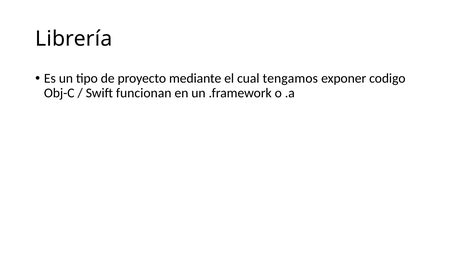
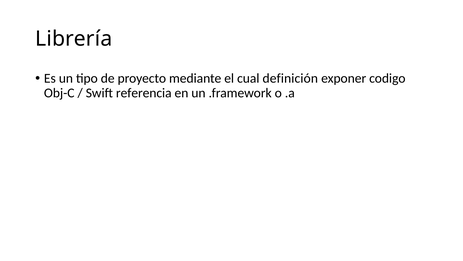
tengamos: tengamos -> definición
funcionan: funcionan -> referencia
